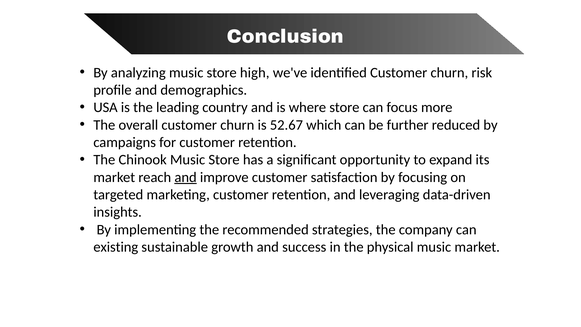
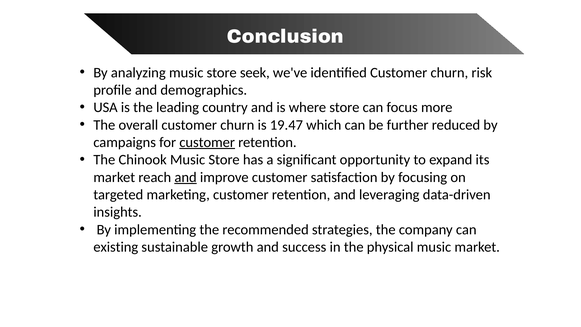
high: high -> seek
52.67: 52.67 -> 19.47
customer at (207, 142) underline: none -> present
